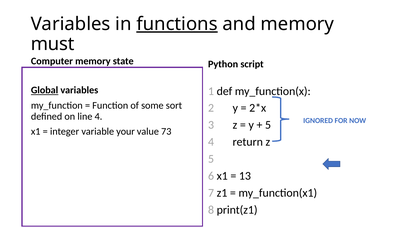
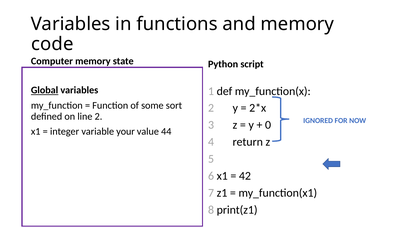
functions underline: present -> none
must: must -> code
line 4: 4 -> 2
5 at (268, 125): 5 -> 0
73: 73 -> 44
13: 13 -> 42
